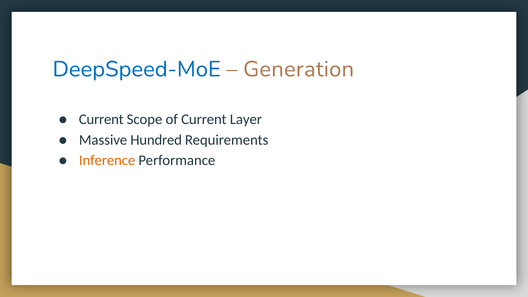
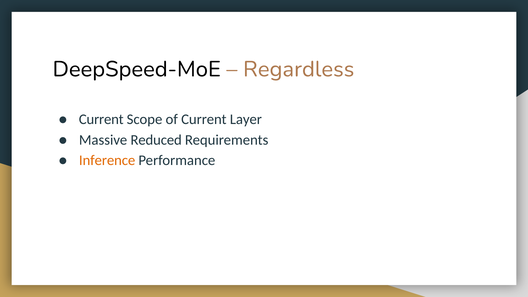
DeepSpeed-MoE colour: blue -> black
Generation: Generation -> Regardless
Hundred: Hundred -> Reduced
